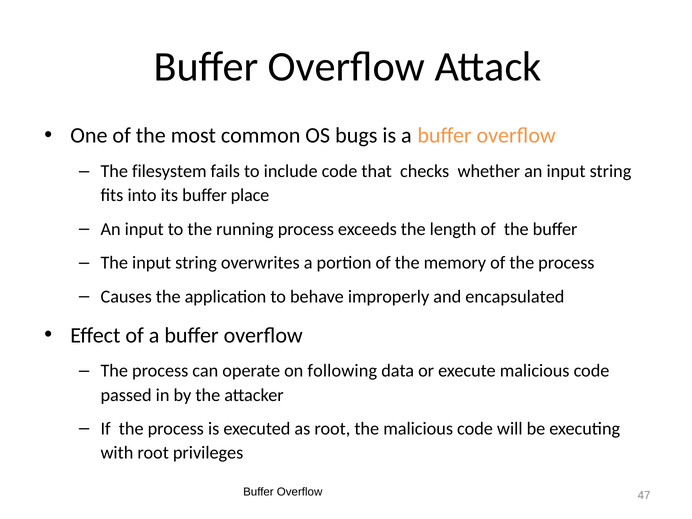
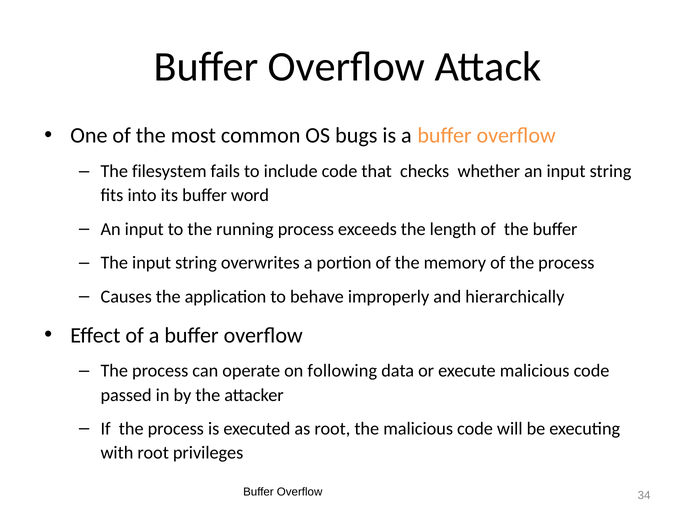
place: place -> word
encapsulated: encapsulated -> hierarchically
47: 47 -> 34
